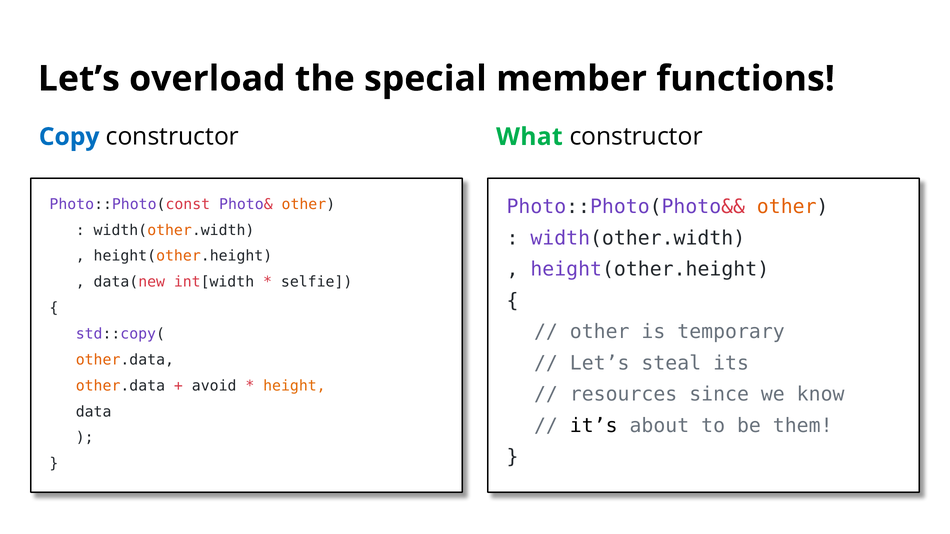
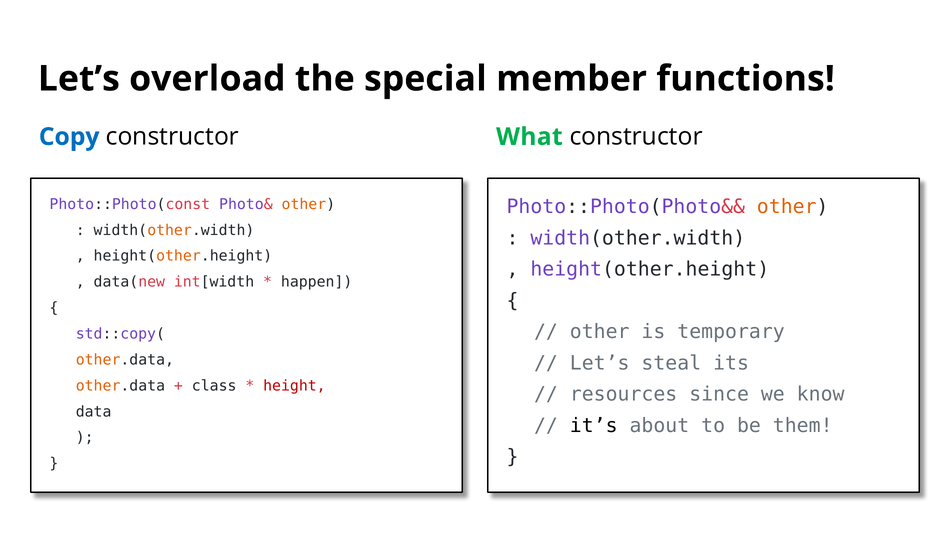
selfie: selfie -> happen
avoid: avoid -> class
height colour: orange -> red
